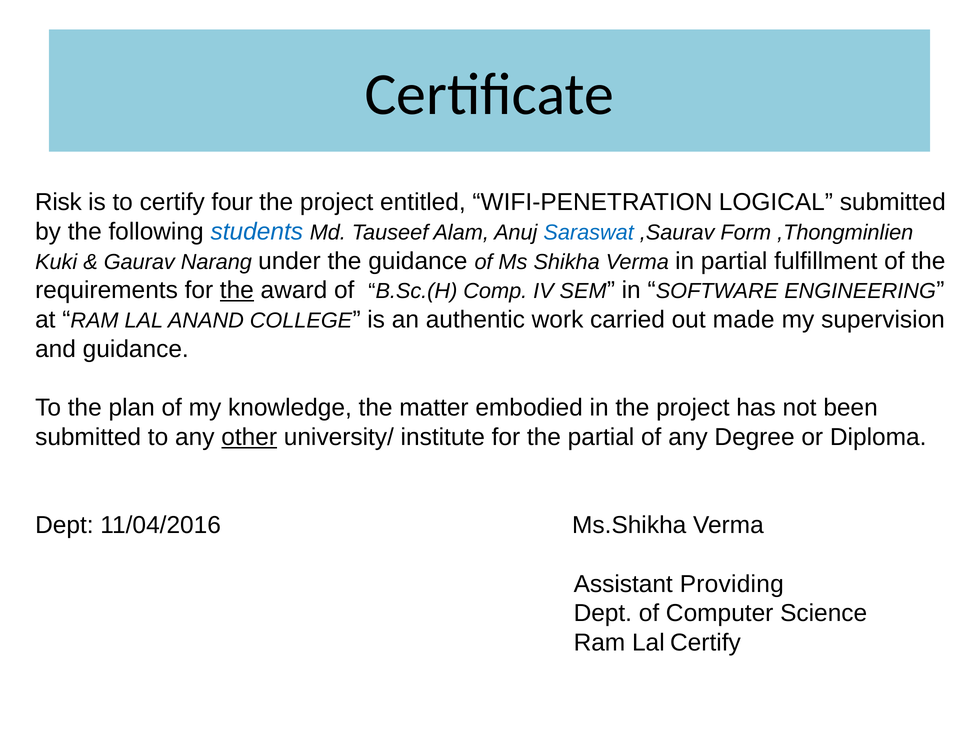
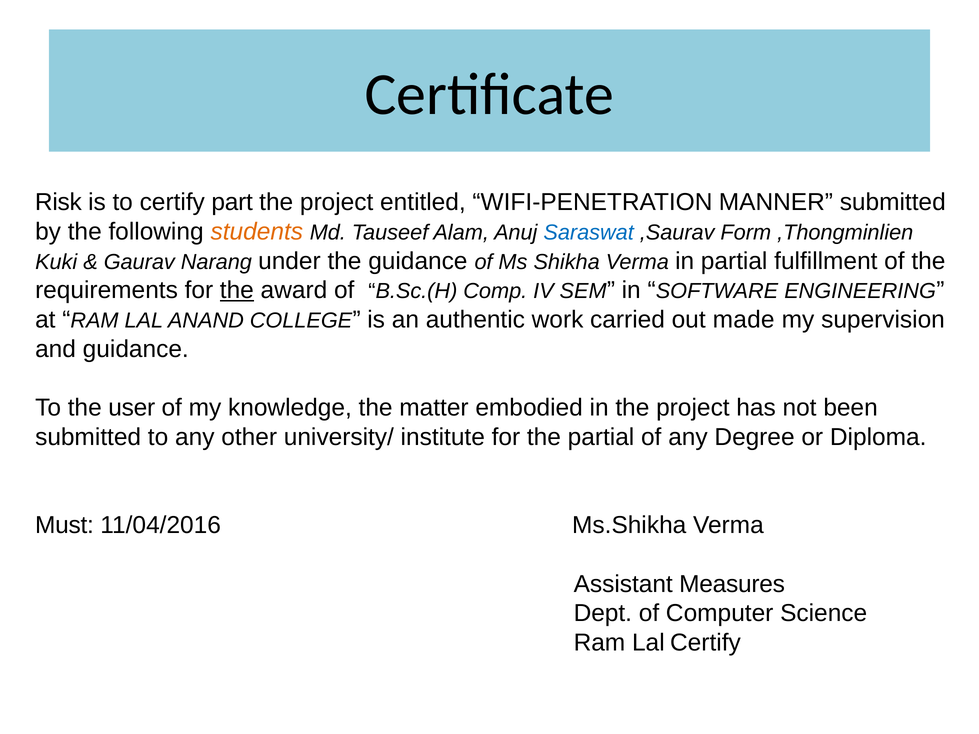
four: four -> part
LOGICAL: LOGICAL -> MANNER
students colour: blue -> orange
plan: plan -> user
other underline: present -> none
Dept at (64, 525): Dept -> Must
Providing: Providing -> Measures
